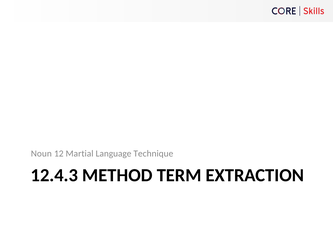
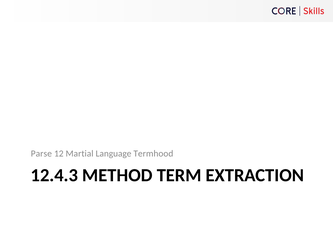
Noun: Noun -> Parse
Technique: Technique -> Termhood
